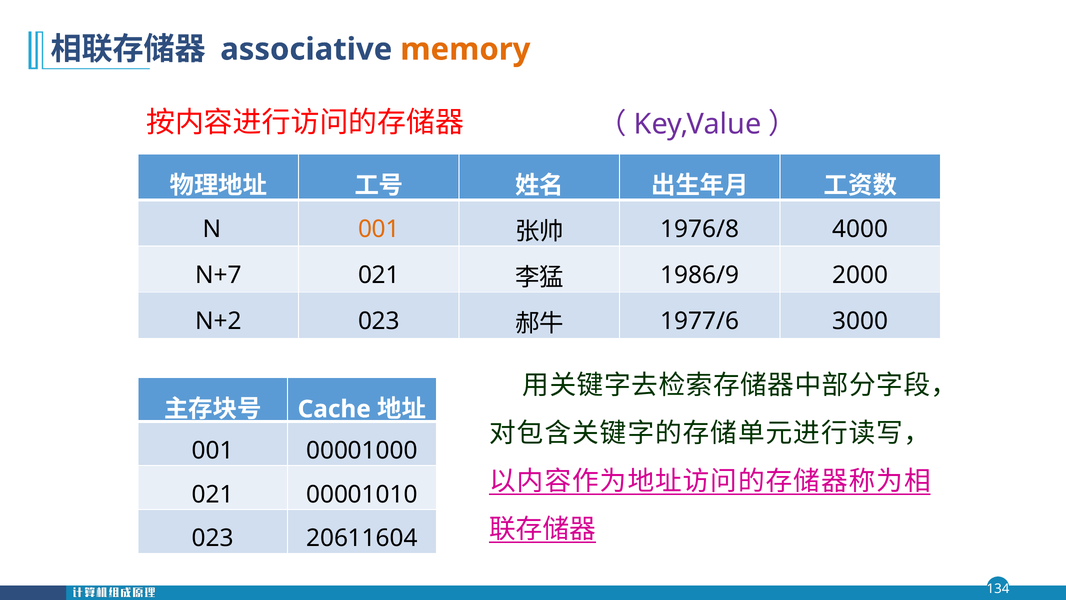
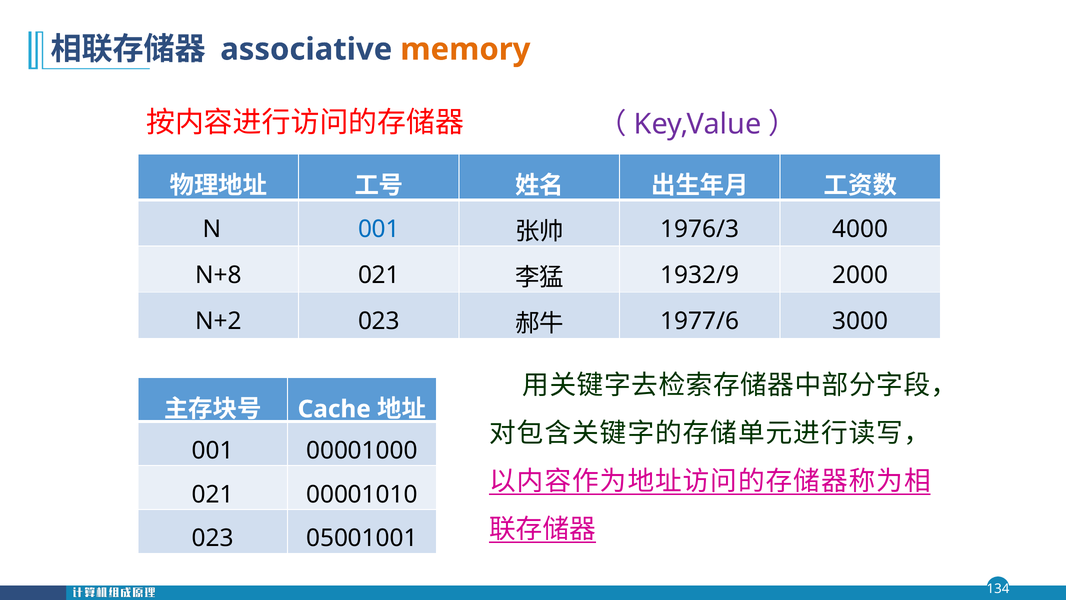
001 at (379, 229) colour: orange -> blue
1976/8: 1976/8 -> 1976/3
N+7: N+7 -> N+8
1986/9: 1986/9 -> 1932/9
20611604: 20611604 -> 05001001
